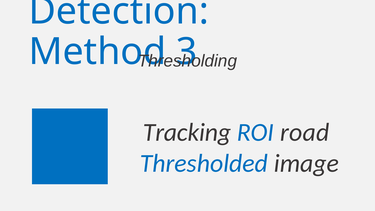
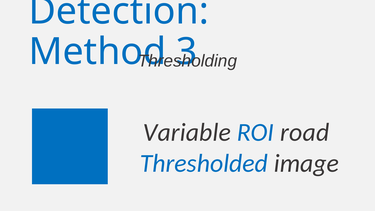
Tracking: Tracking -> Variable
